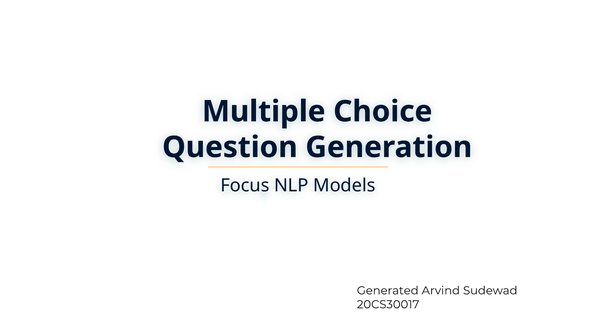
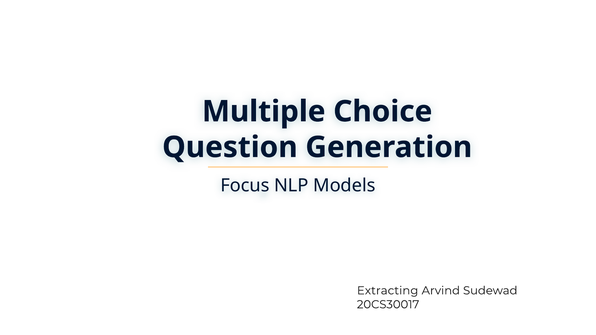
Generated: Generated -> Extracting
